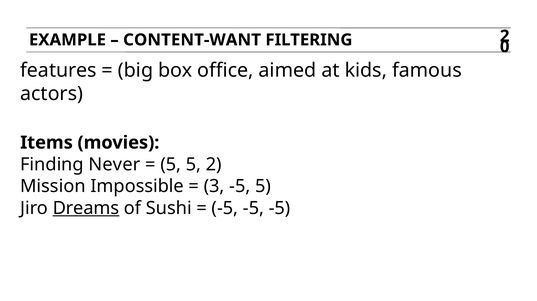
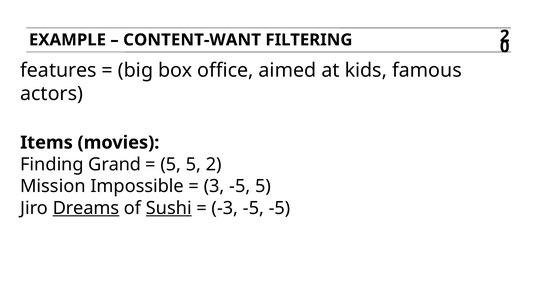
Never: Never -> Grand
Sushi underline: none -> present
-5 at (225, 208): -5 -> -3
